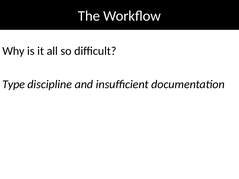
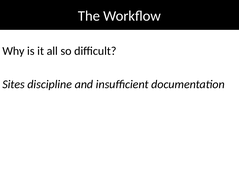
Type: Type -> Sites
